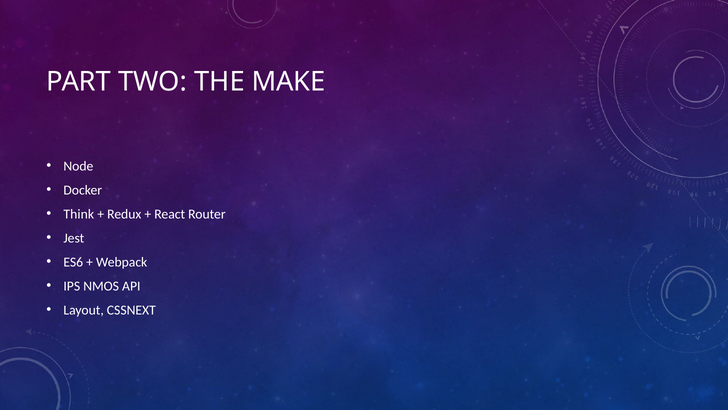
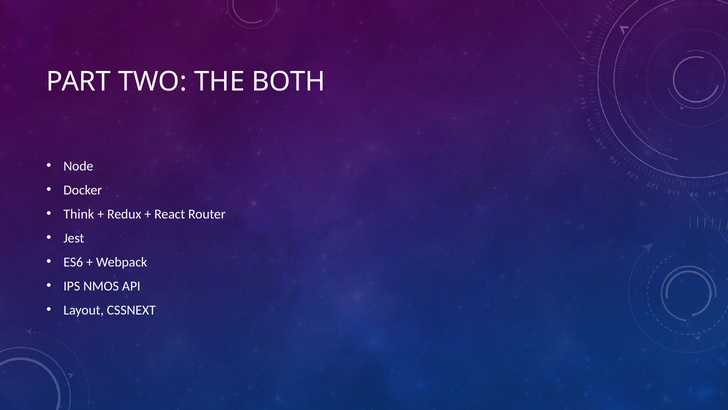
MAKE: MAKE -> BOTH
